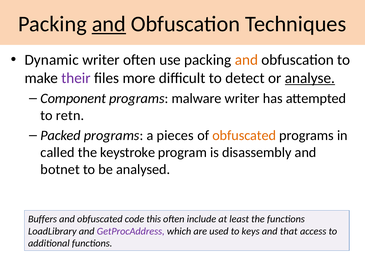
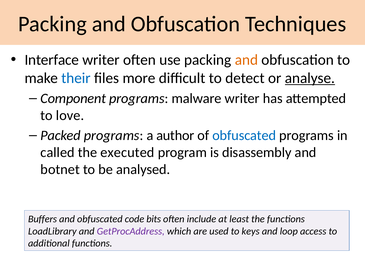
and at (109, 24) underline: present -> none
Dynamic: Dynamic -> Interface
their colour: purple -> blue
retn: retn -> love
pieces: pieces -> author
obfuscated at (244, 135) colour: orange -> blue
keystroke: keystroke -> executed
this: this -> bits
that: that -> loop
